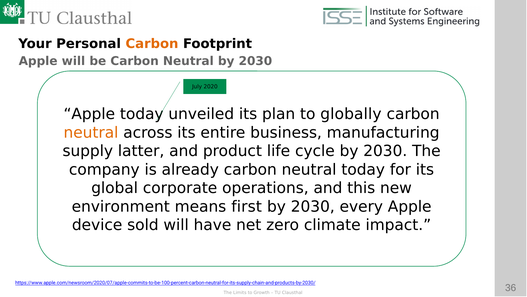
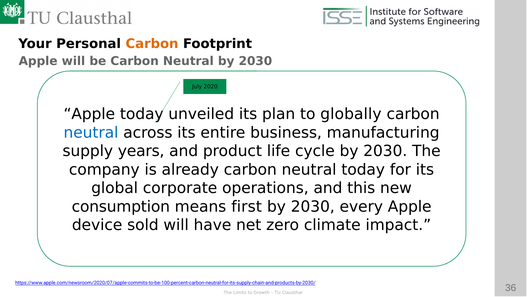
neutral at (91, 132) colour: orange -> blue
latter: latter -> years
environment: environment -> consumption
